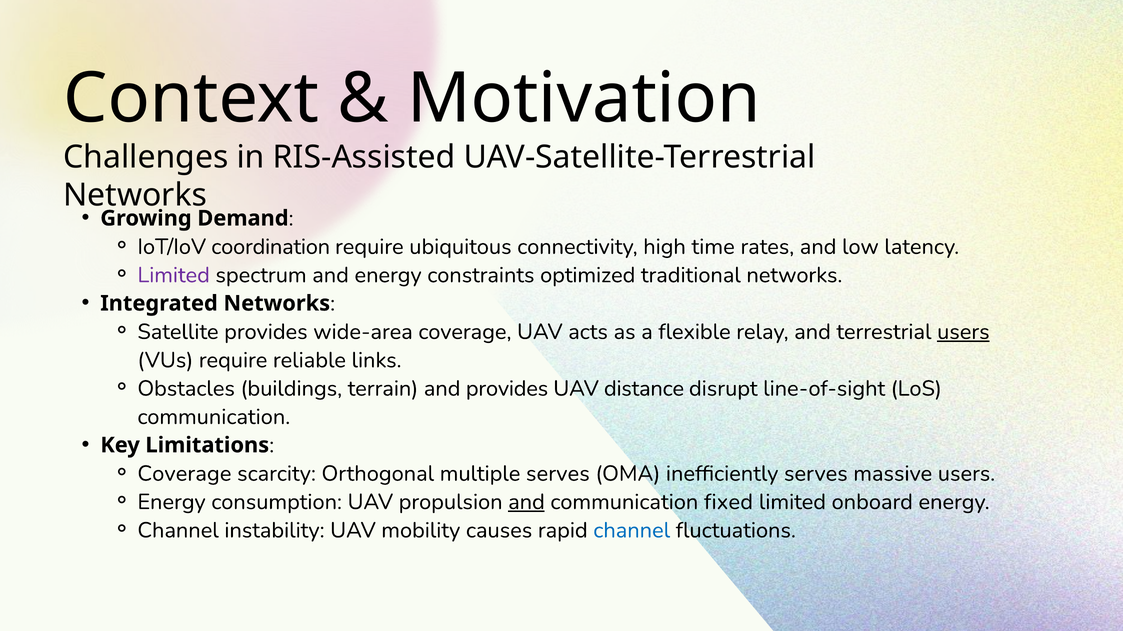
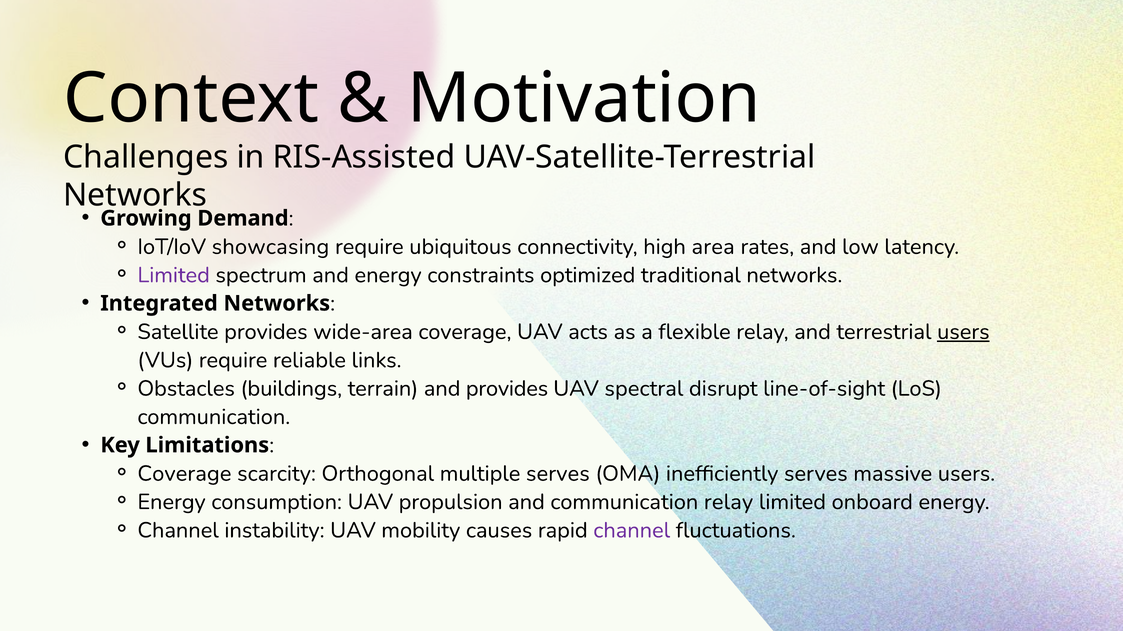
coordination: coordination -> showcasing
time: time -> area
distance: distance -> spectral
and at (526, 502) underline: present -> none
communication fixed: fixed -> relay
channel at (632, 531) colour: blue -> purple
